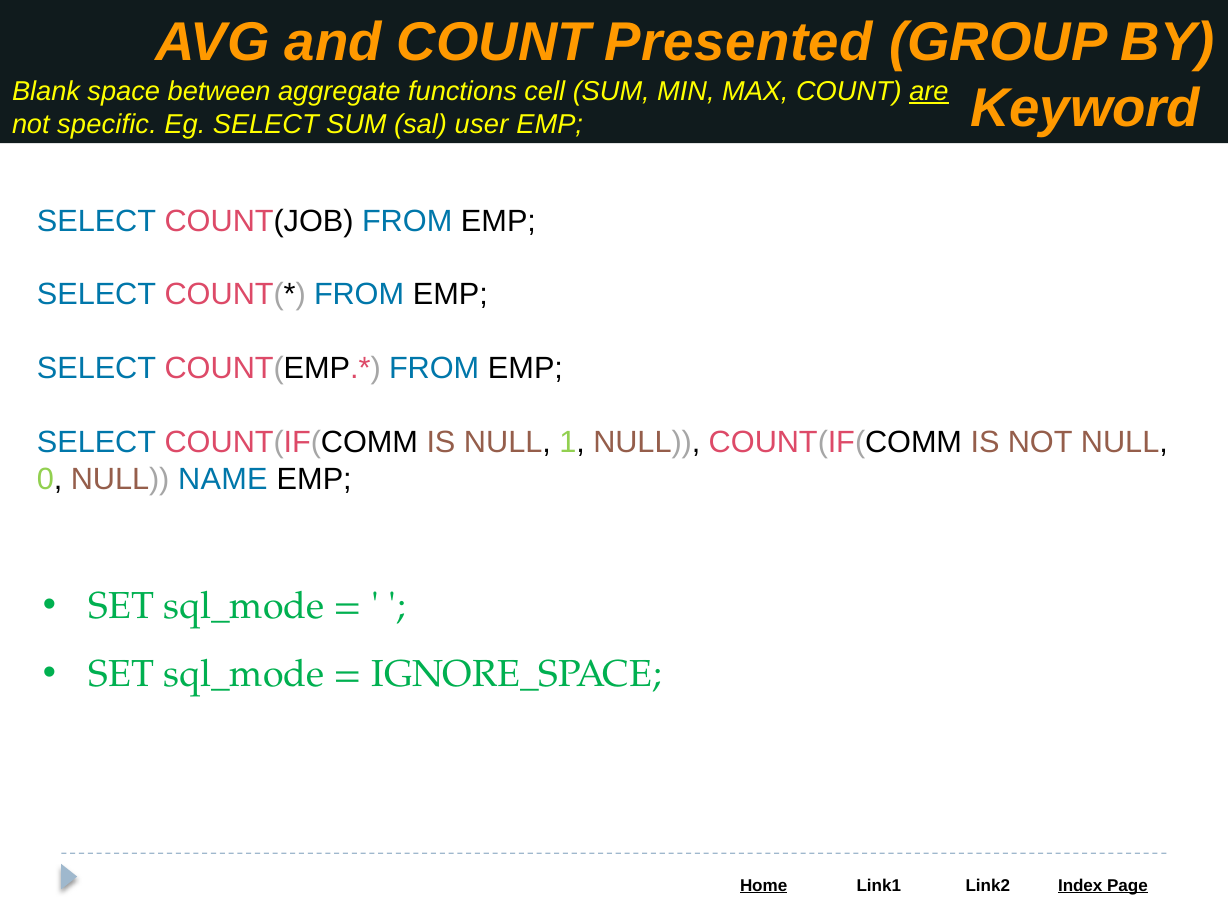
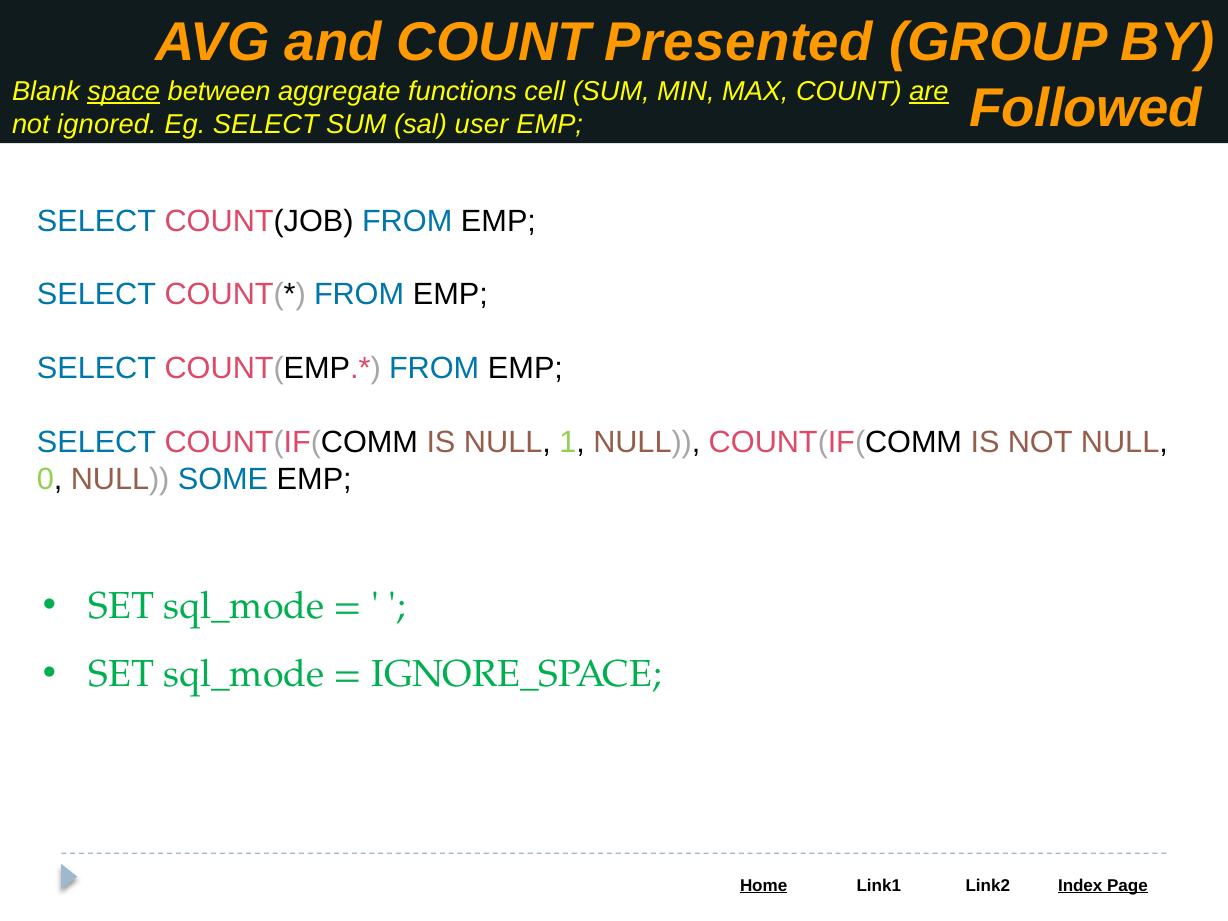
space underline: none -> present
Keyword: Keyword -> Followed
specific: specific -> ignored
NAME: NAME -> SOME
